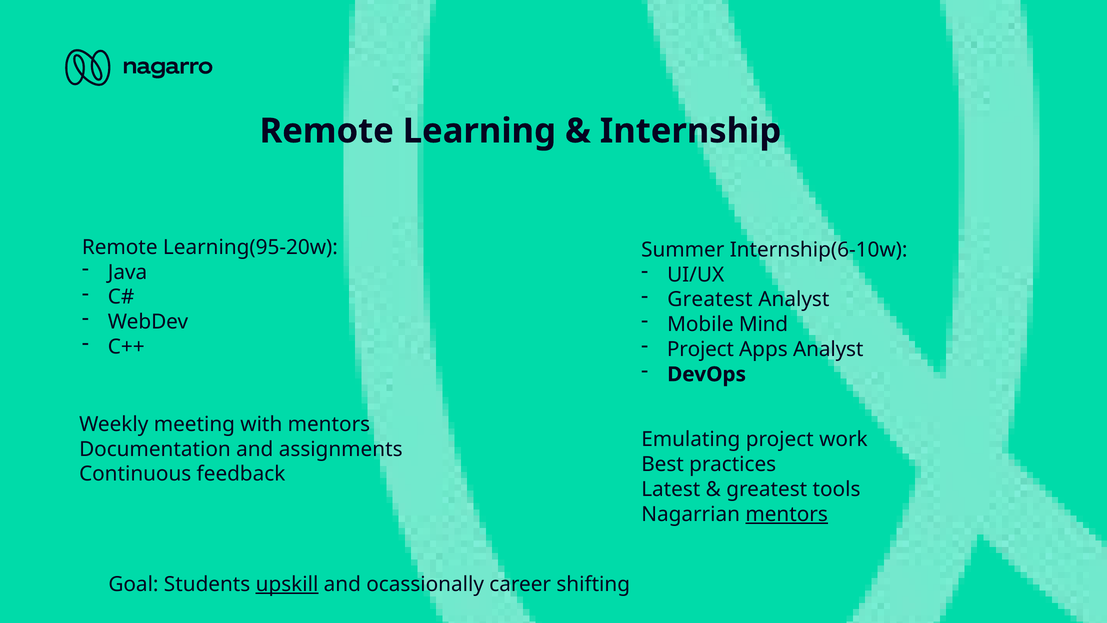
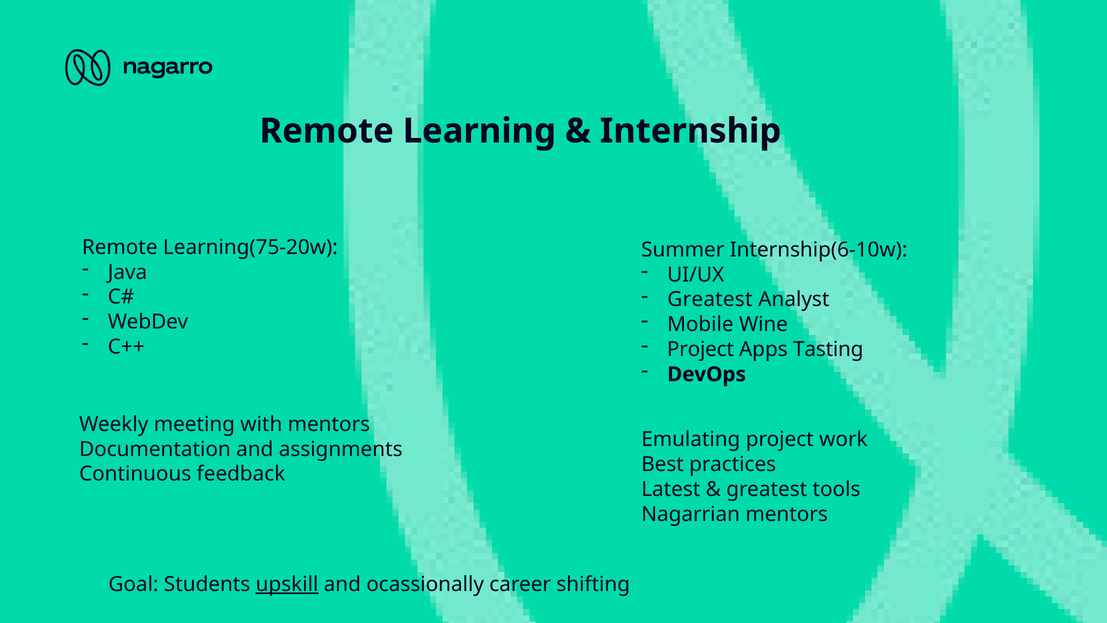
Learning(95-20w: Learning(95-20w -> Learning(75-20w
Mind: Mind -> Wine
Apps Analyst: Analyst -> Tasting
mentors at (787, 514) underline: present -> none
